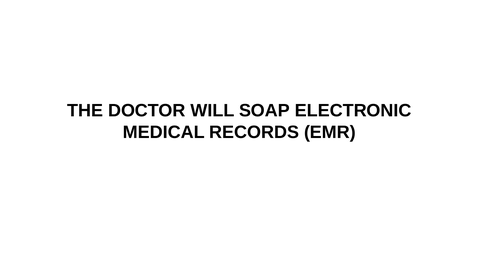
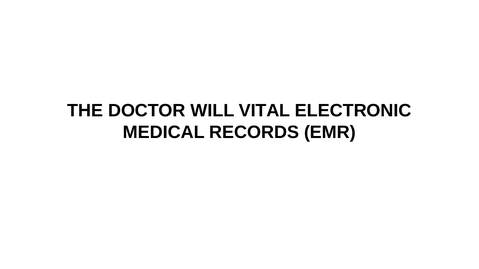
SOAP: SOAP -> VITAL
